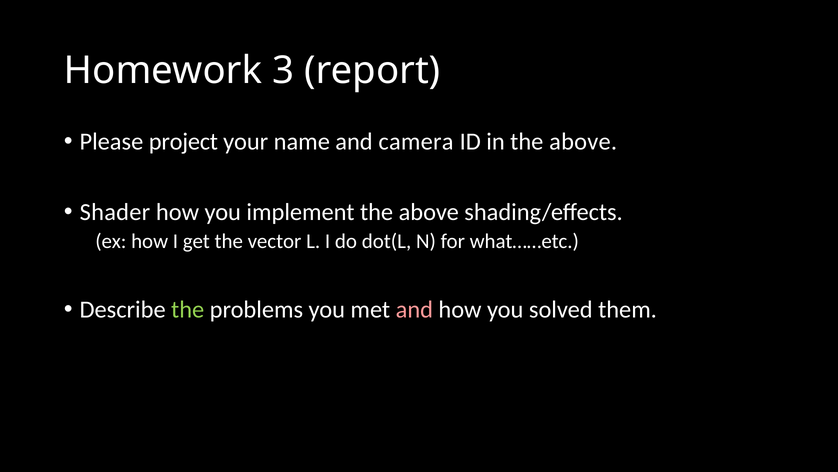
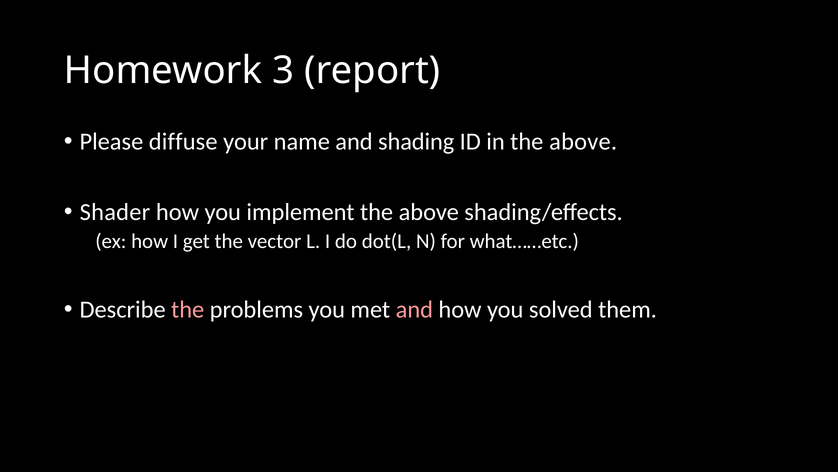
project: project -> diffuse
camera: camera -> shading
the at (188, 309) colour: light green -> pink
